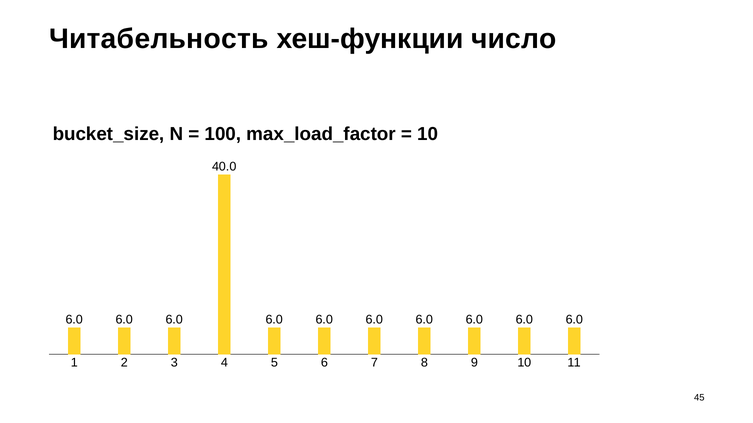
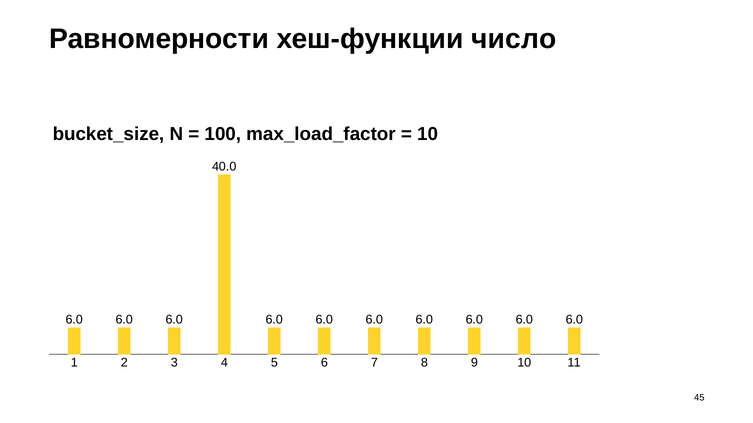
Читабельность: Читабельность -> Равномерности
